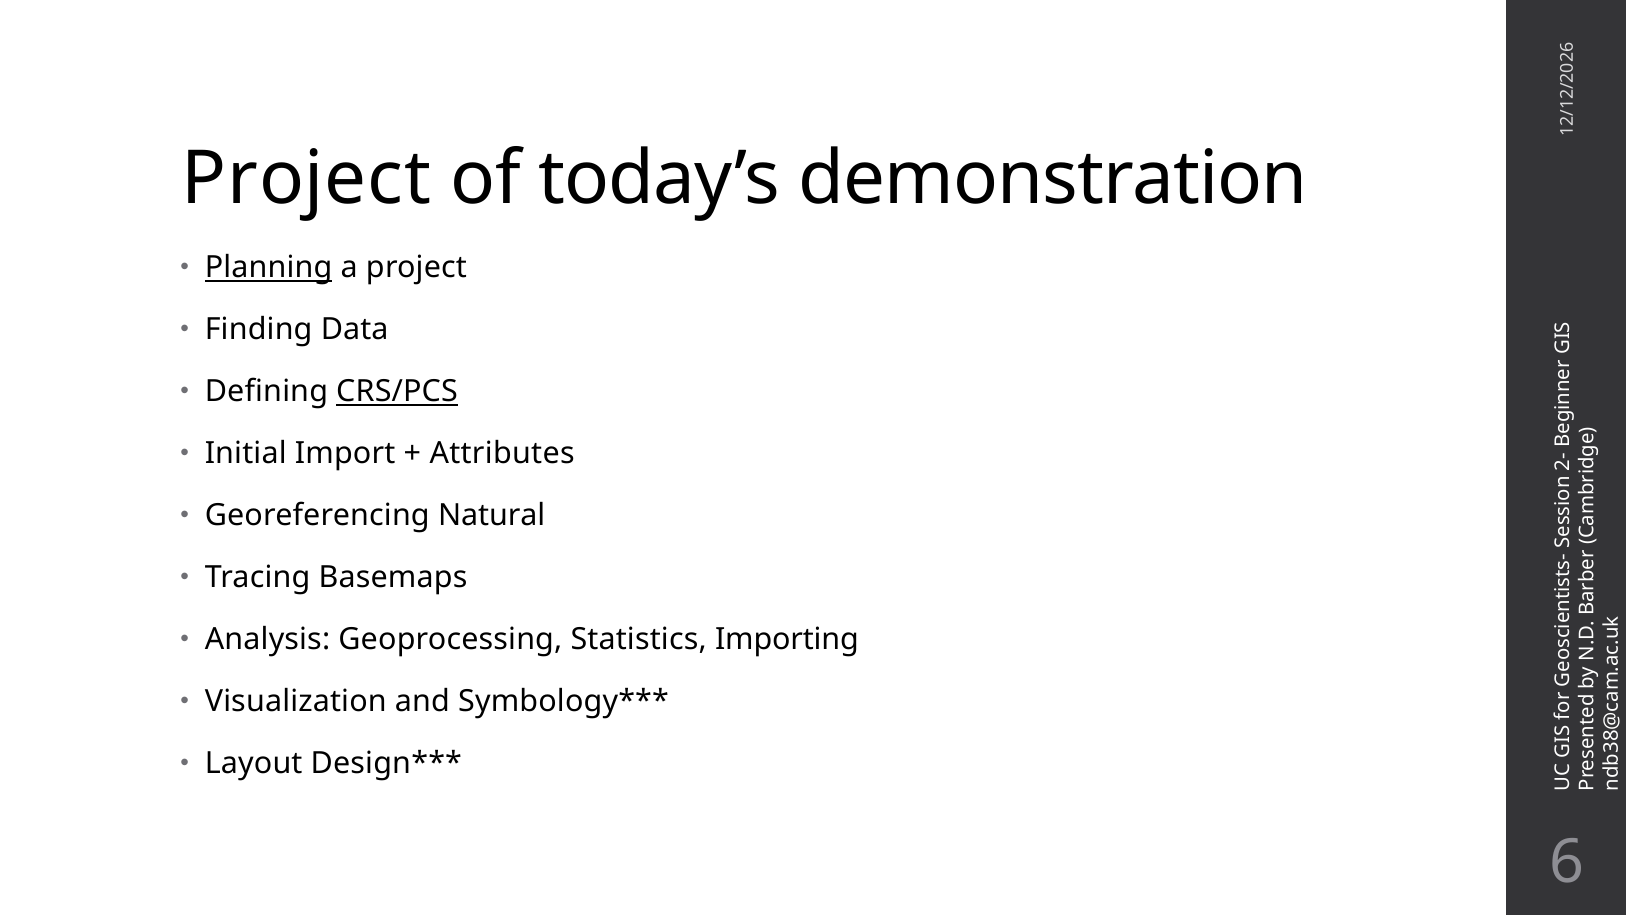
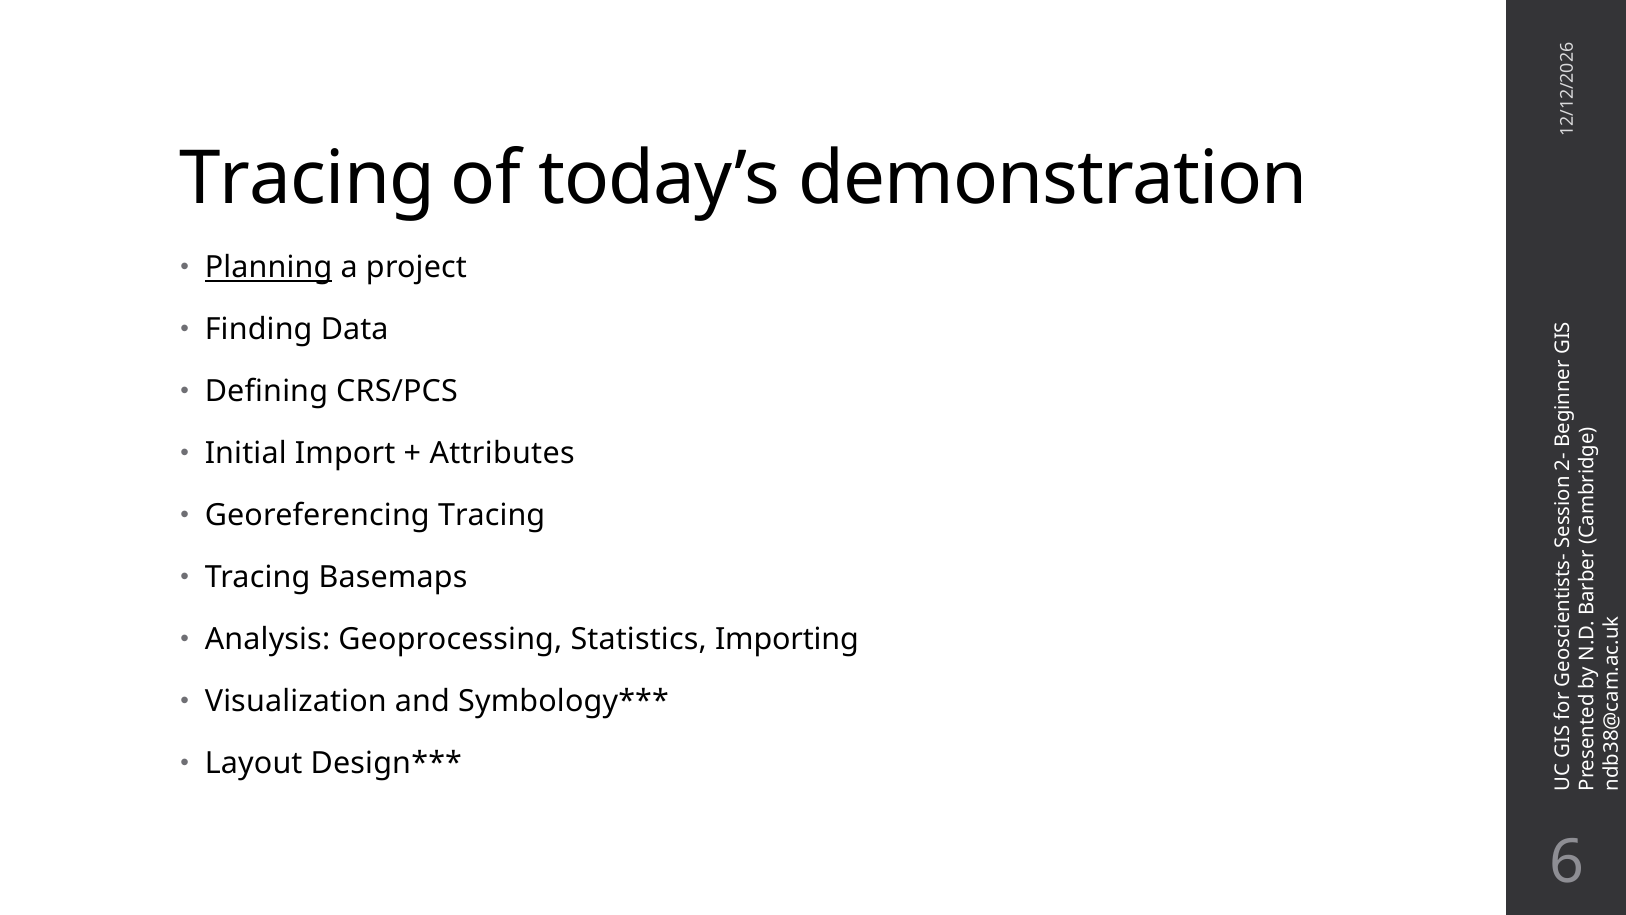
Project at (306, 179): Project -> Tracing
CRS/PCS underline: present -> none
Georeferencing Natural: Natural -> Tracing
